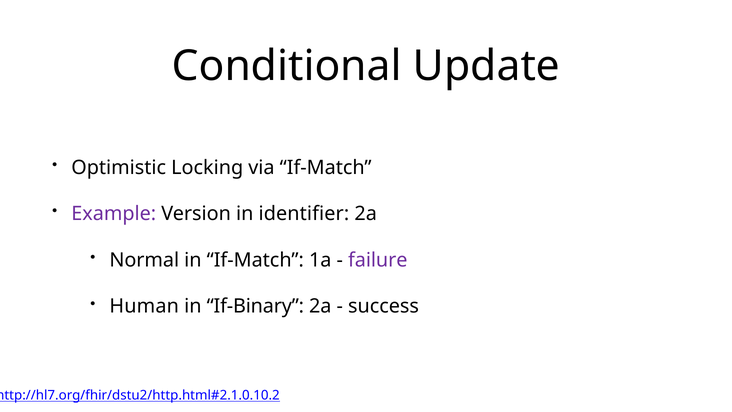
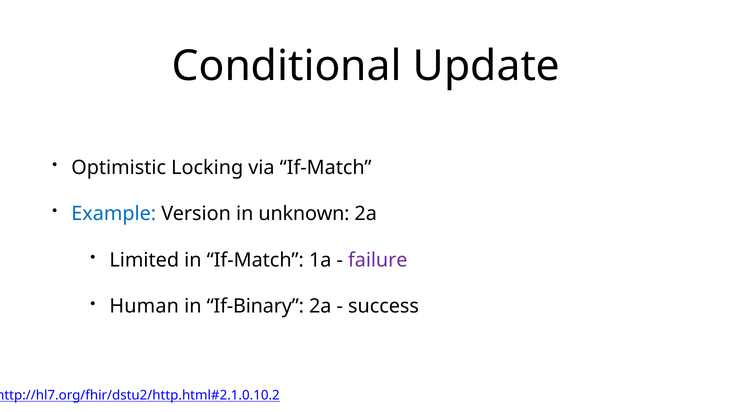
Example colour: purple -> blue
identifier: identifier -> unknown
Normal: Normal -> Limited
